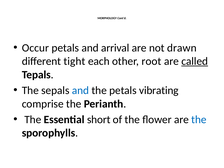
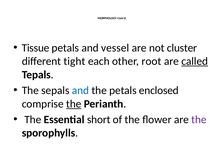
Occur: Occur -> Tissue
arrival: arrival -> vessel
drawn: drawn -> cluster
vibrating: vibrating -> enclosed
the at (74, 104) underline: none -> present
the at (199, 120) colour: blue -> purple
